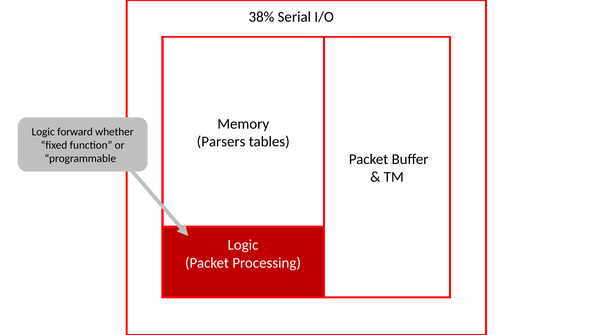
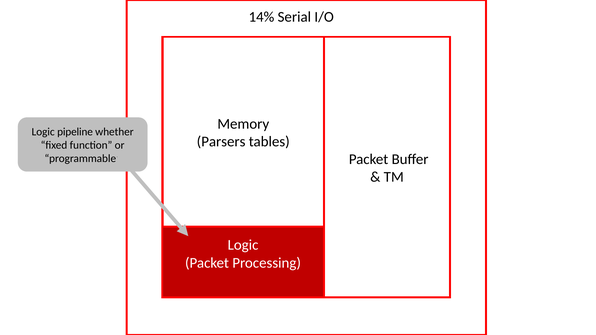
38%: 38% -> 14%
forward: forward -> pipeline
